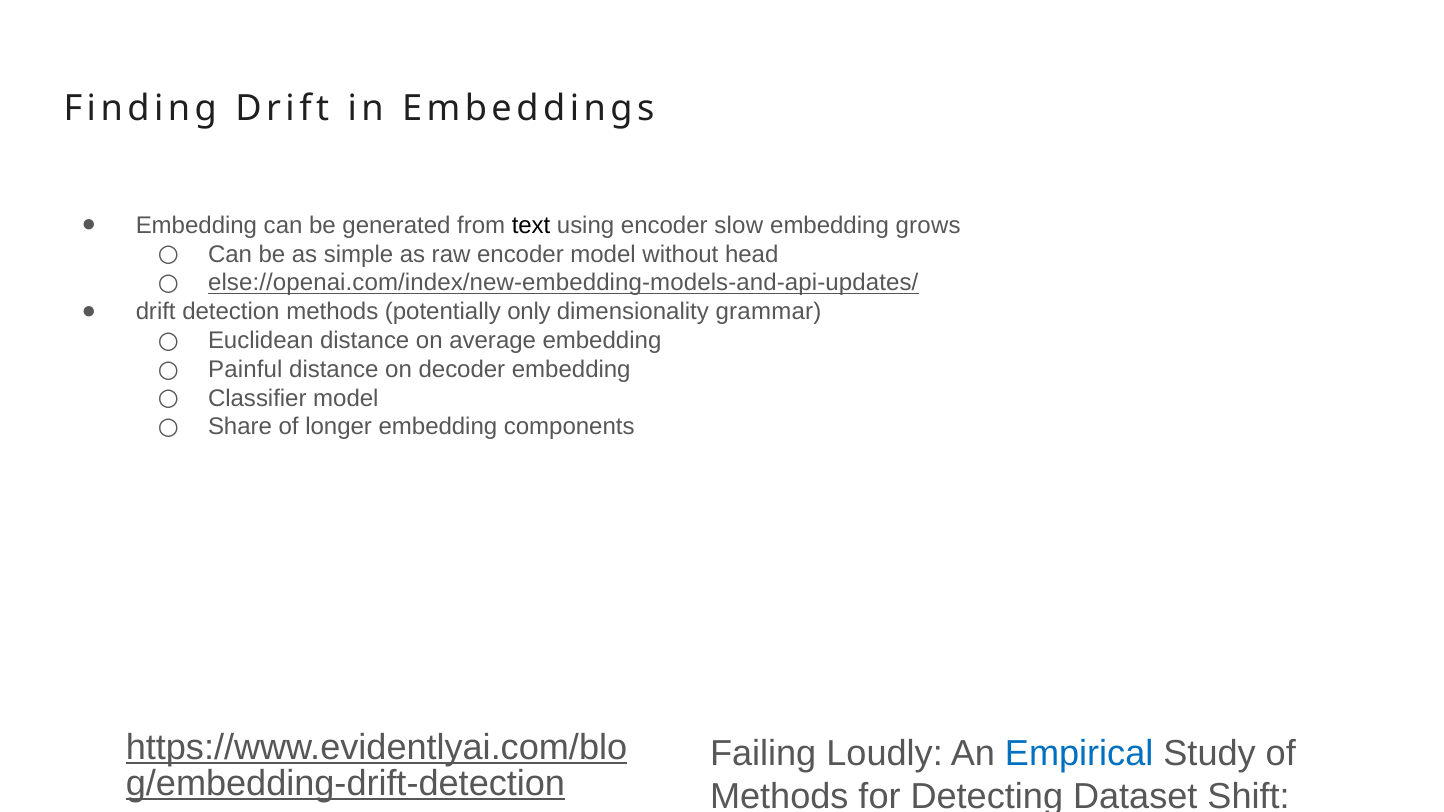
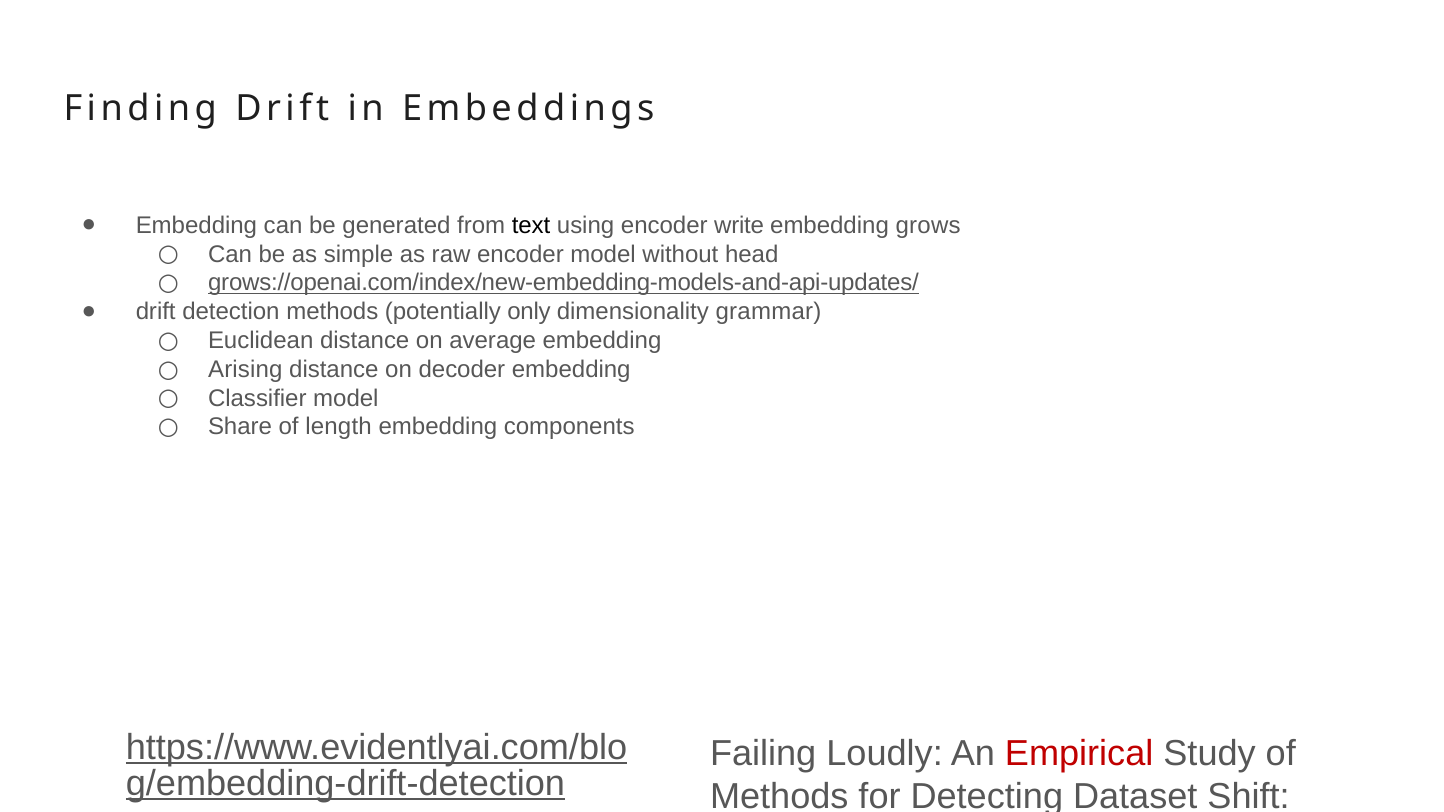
slow: slow -> write
else://openai.com/index/new-embedding-models-and-api-updates/: else://openai.com/index/new-embedding-models-and-api-updates/ -> grows://openai.com/index/new-embedding-models-and-api-updates/
Painful: Painful -> Arising
longer: longer -> length
Empirical colour: blue -> red
